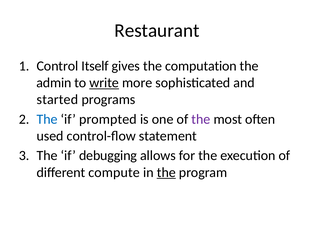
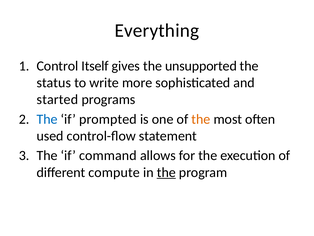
Restaurant: Restaurant -> Everything
computation: computation -> unsupported
admin: admin -> status
write underline: present -> none
the at (201, 119) colour: purple -> orange
debugging: debugging -> command
